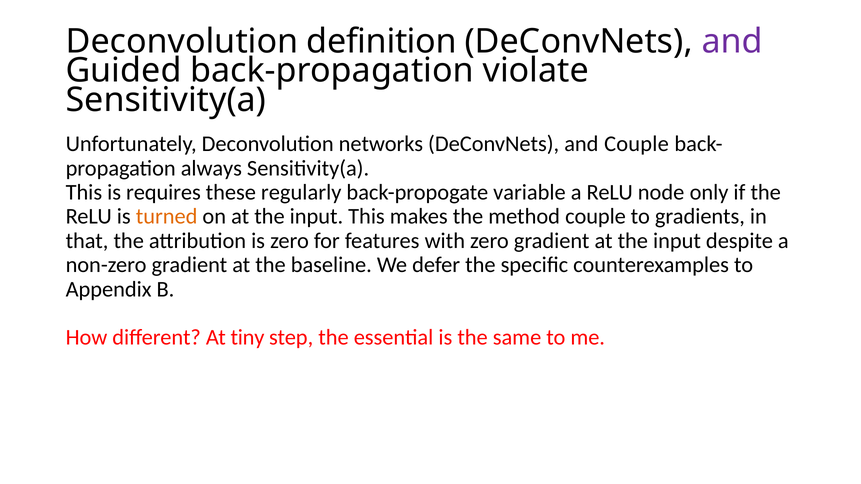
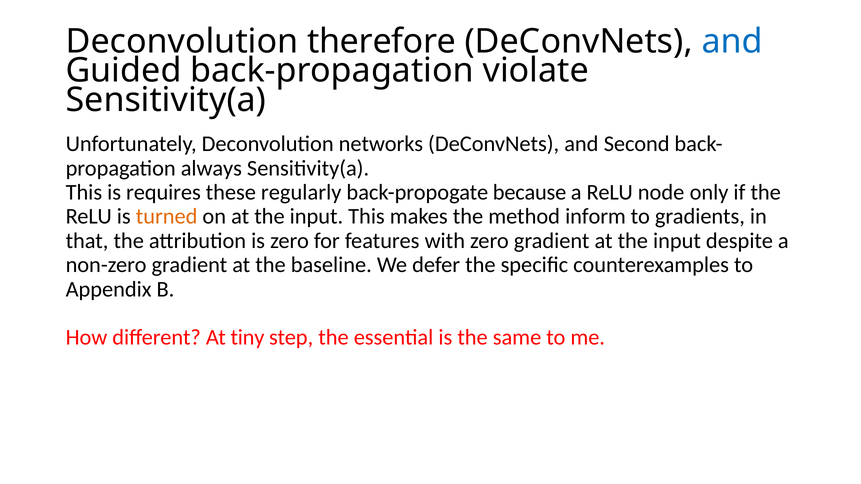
definition: definition -> therefore
and at (732, 41) colour: purple -> blue
and Couple: Couple -> Second
variable: variable -> because
method couple: couple -> inform
